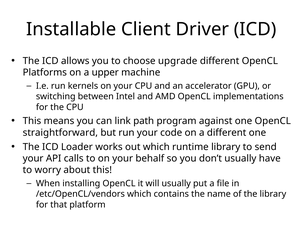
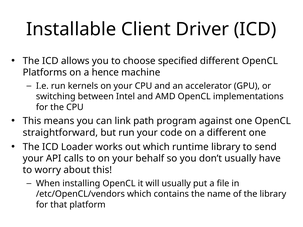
upgrade: upgrade -> specified
upper: upper -> hence
